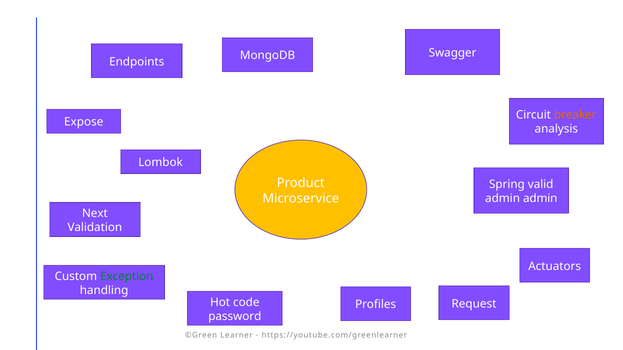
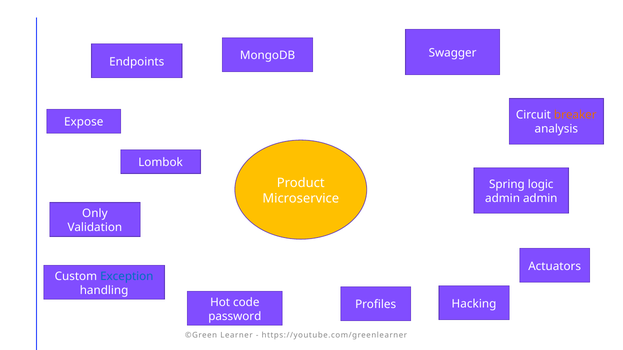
valid: valid -> logic
Next: Next -> Only
Exception colour: green -> blue
Request: Request -> Hacking
